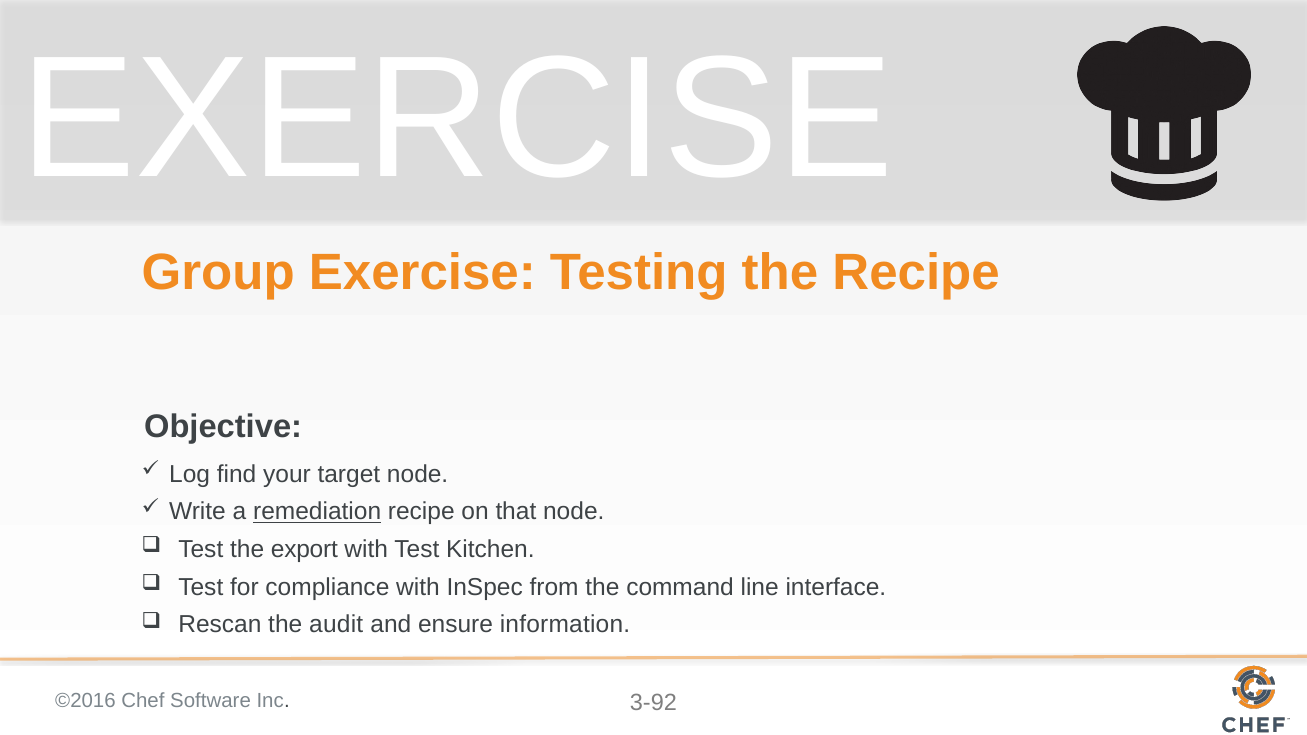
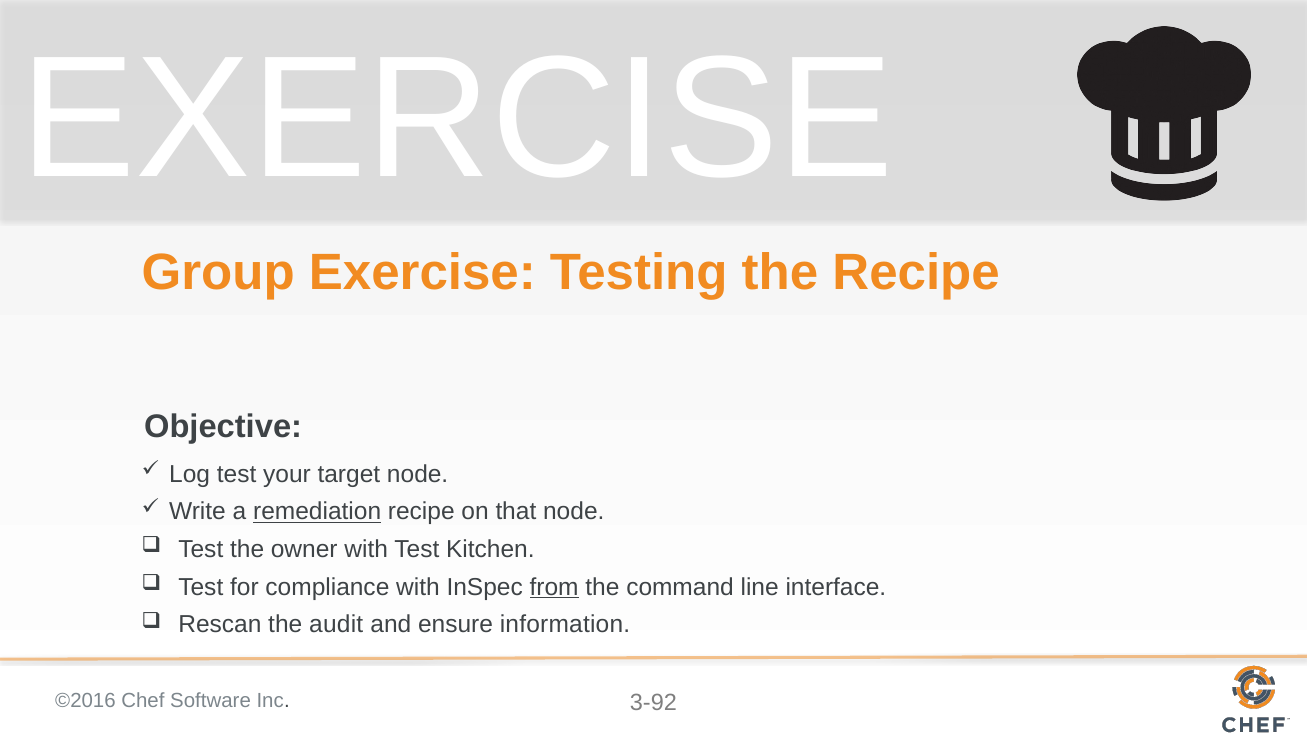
Log find: find -> test
export: export -> owner
from underline: none -> present
